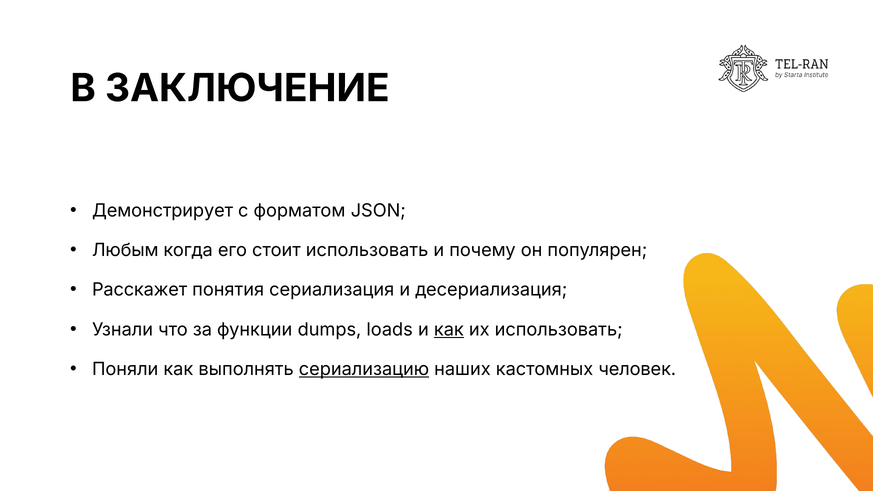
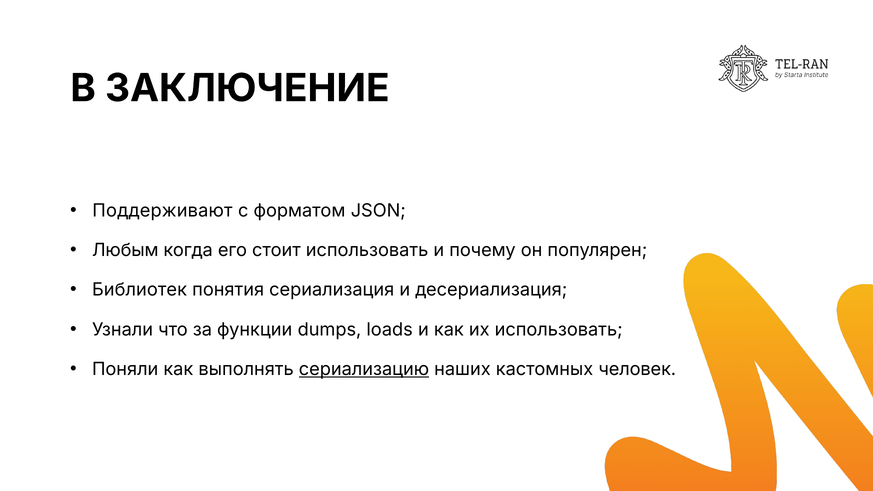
Демонстрирует: Демонстрирует -> Поддерживают
Расскажет: Расскажет -> Библиотек
как at (449, 330) underline: present -> none
